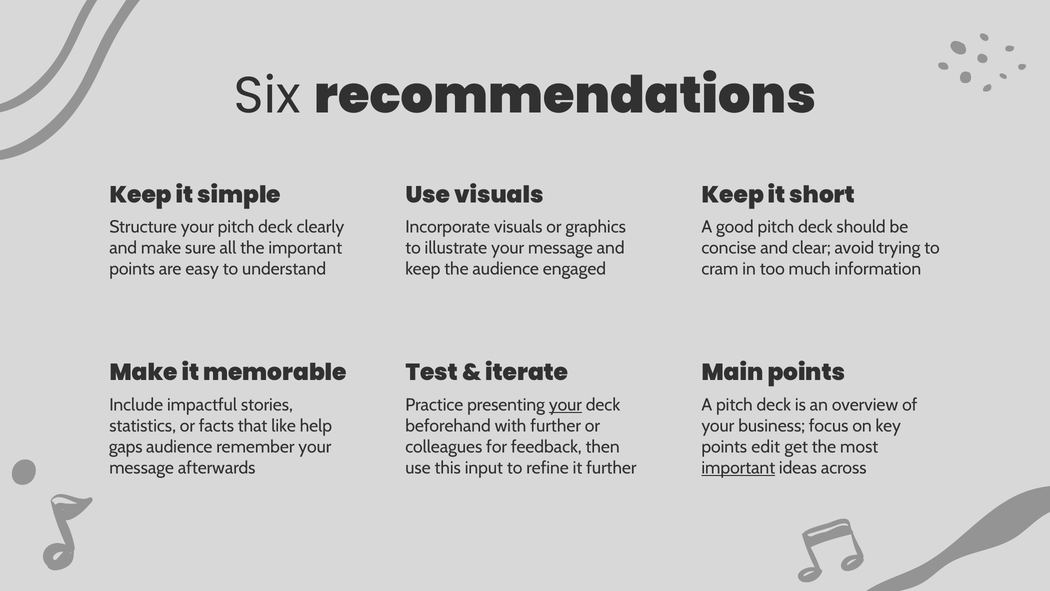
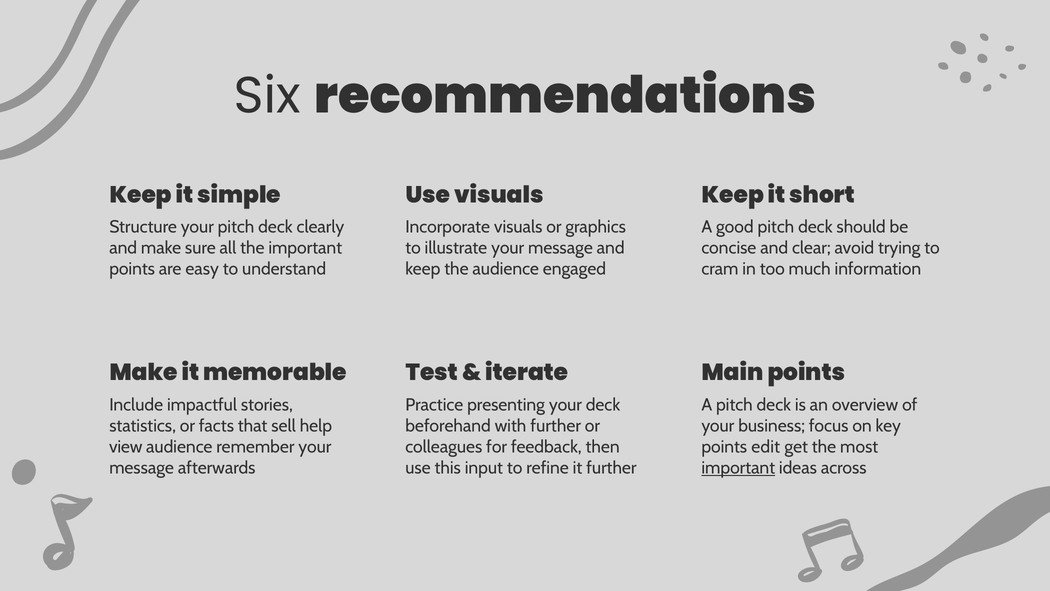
your at (565, 405) underline: present -> none
like: like -> sell
gaps: gaps -> view
